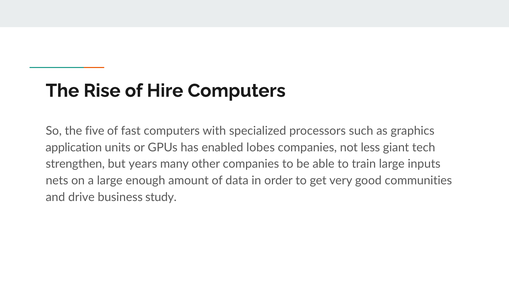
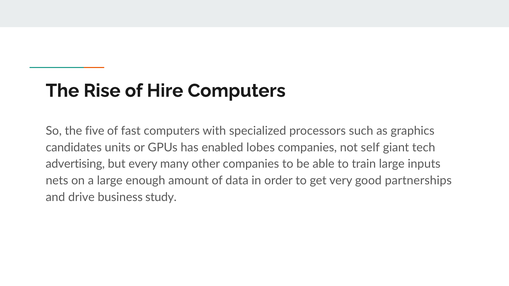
application: application -> candidates
less: less -> self
strengthen: strengthen -> advertising
years: years -> every
communities: communities -> partnerships
